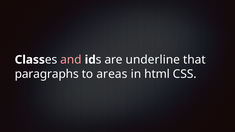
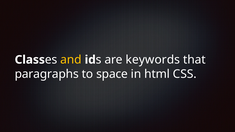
and colour: pink -> yellow
underline: underline -> keywords
areas: areas -> space
